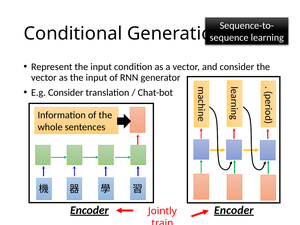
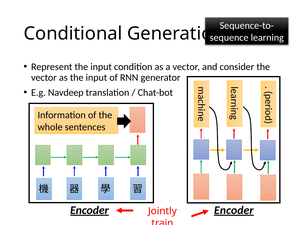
E.g Consider: Consider -> Navdeep
